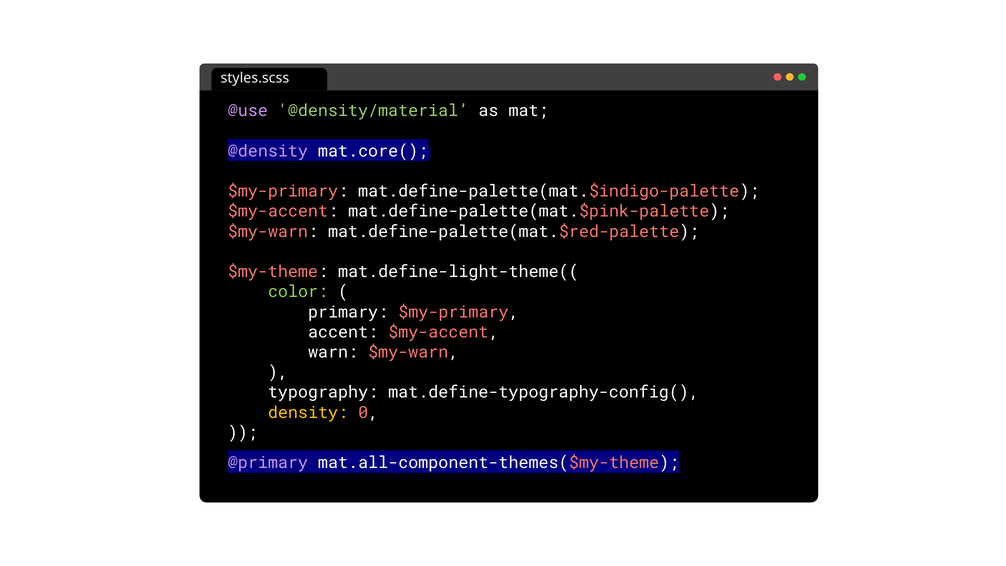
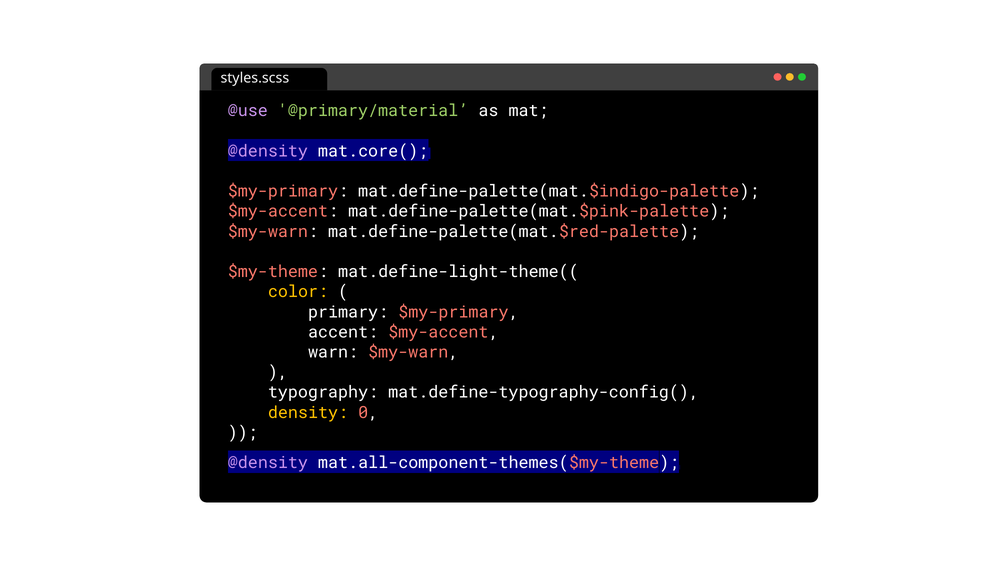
@density/material: @density/material -> @primary/material
color colour: light green -> yellow
@primary at (268, 463): @primary -> @density
